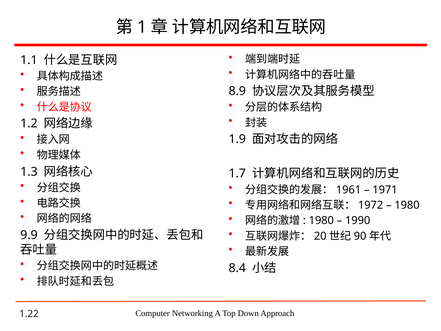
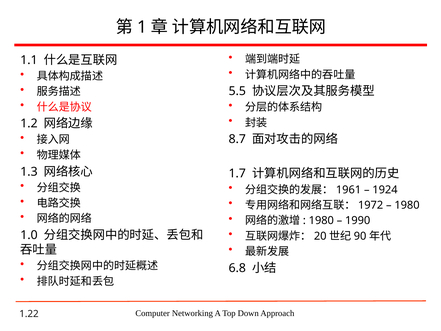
8.9: 8.9 -> 5.5
1.9: 1.9 -> 8.7
1971: 1971 -> 1924
9.9: 9.9 -> 1.0
8.4: 8.4 -> 6.8
